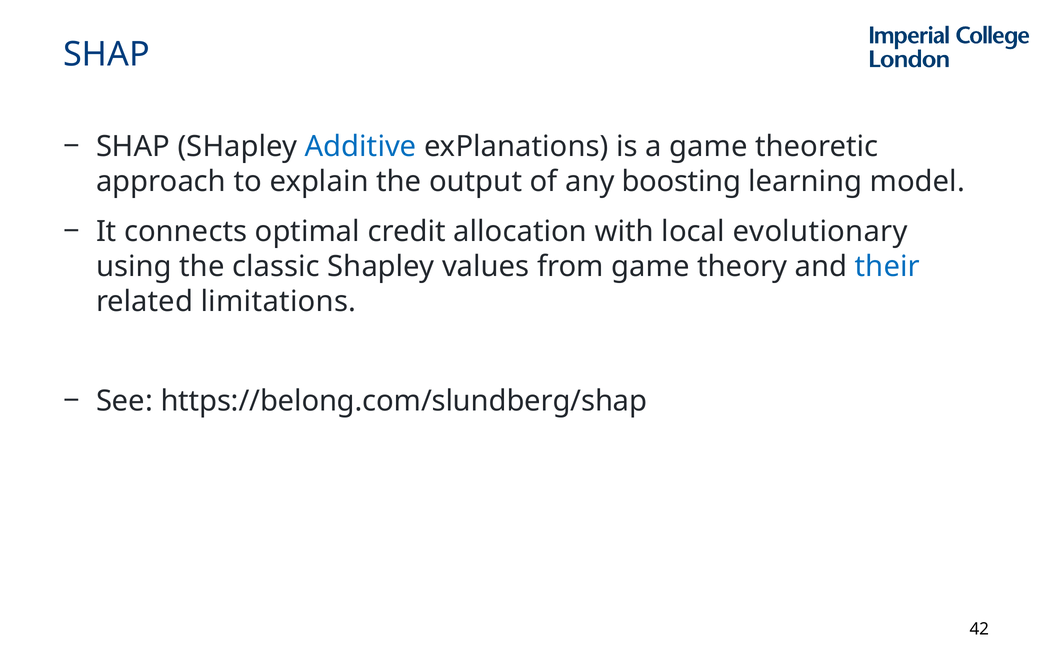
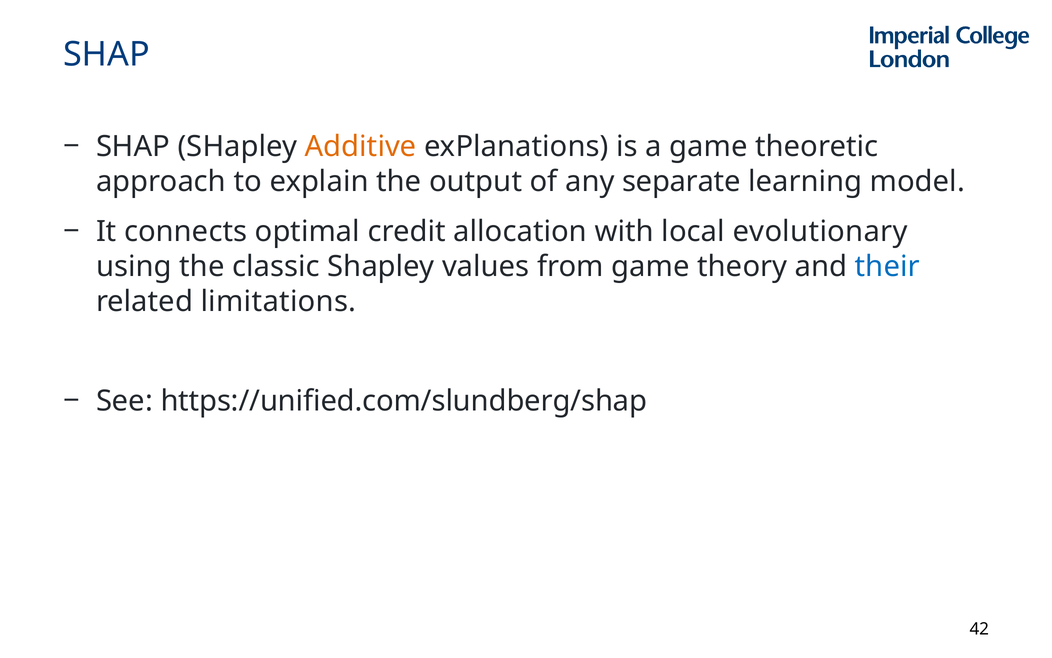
Additive colour: blue -> orange
boosting: boosting -> separate
https://belong.com/slundberg/shap: https://belong.com/slundberg/shap -> https://unified.com/slundberg/shap
